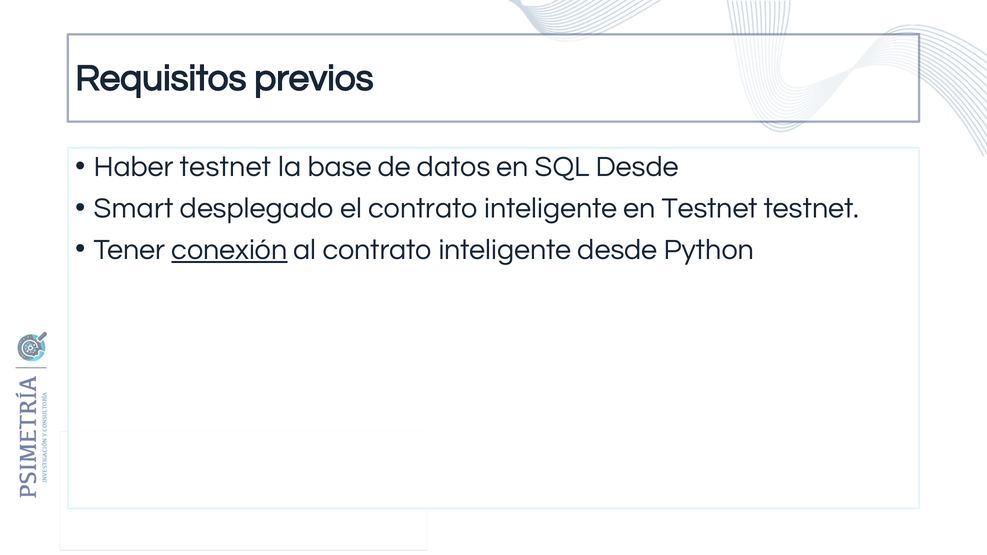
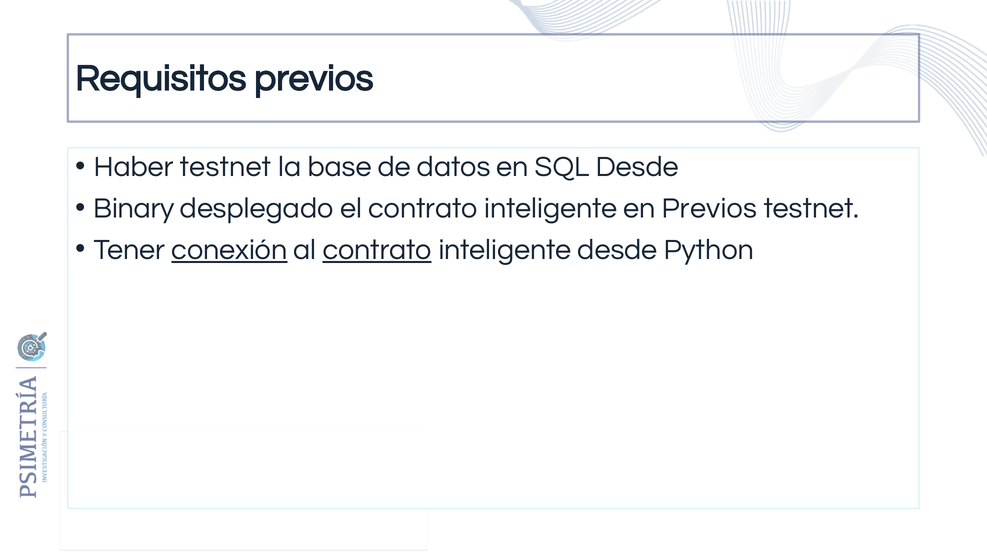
Smart: Smart -> Binary
en Testnet: Testnet -> Previos
contrato at (377, 250) underline: none -> present
